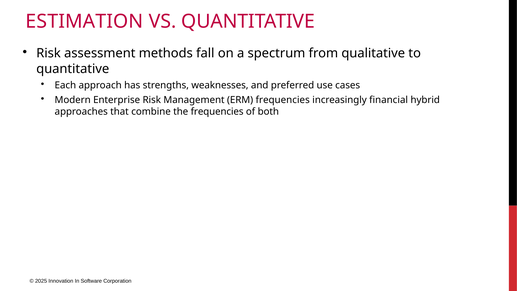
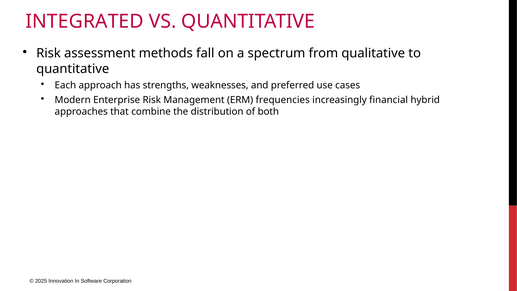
ESTIMATION: ESTIMATION -> INTEGRATED
the frequencies: frequencies -> distribution
